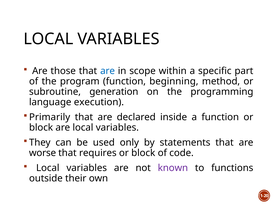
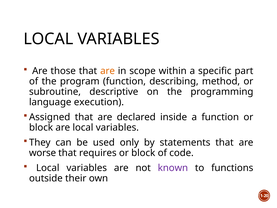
are at (108, 71) colour: blue -> orange
beginning: beginning -> describing
generation: generation -> descriptive
Primarily: Primarily -> Assigned
